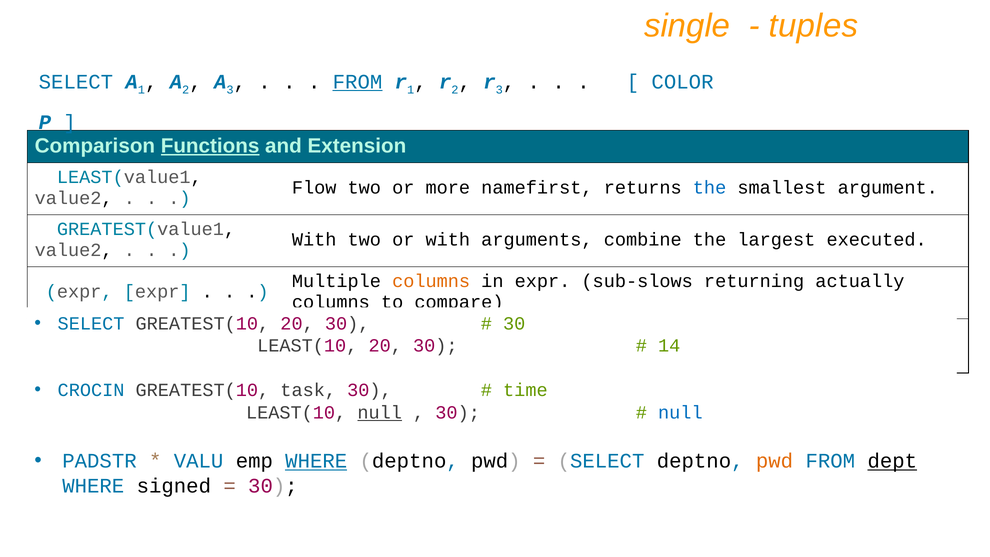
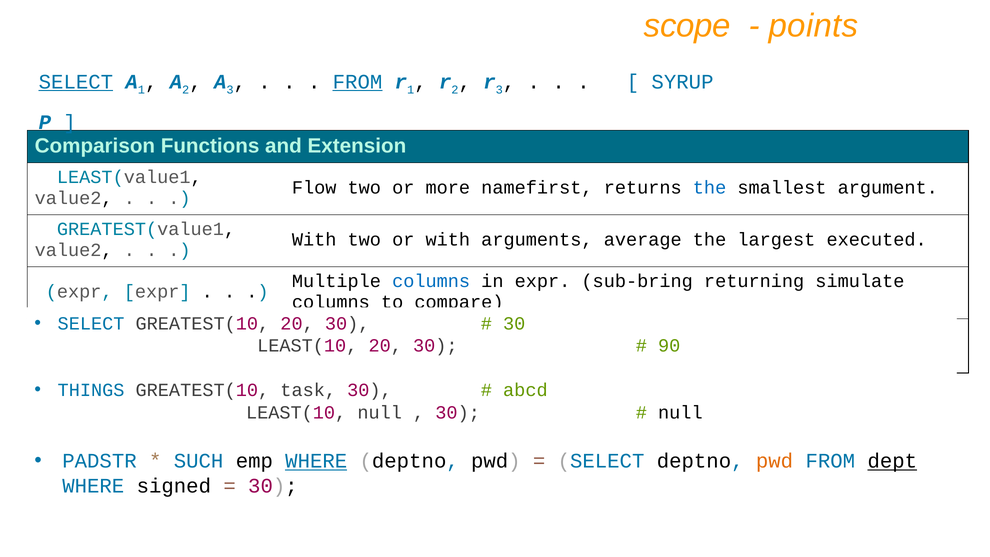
single: single -> scope
tuples: tuples -> points
SELECT at (76, 82) underline: none -> present
COLOR: COLOR -> SYRUP
Functions underline: present -> none
combine: combine -> average
columns at (431, 281) colour: orange -> blue
sub-slows: sub-slows -> sub-bring
actually: actually -> simulate
14: 14 -> 90
CROCIN: CROCIN -> THINGS
time: time -> abcd
null at (380, 412) underline: present -> none
null at (680, 412) colour: blue -> black
VALU: VALU -> SUCH
